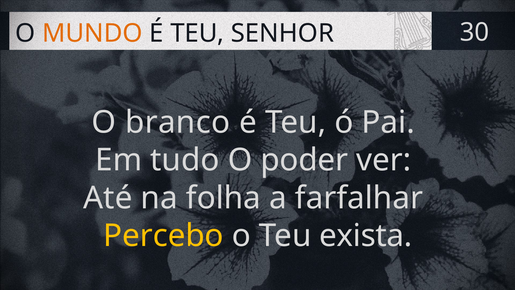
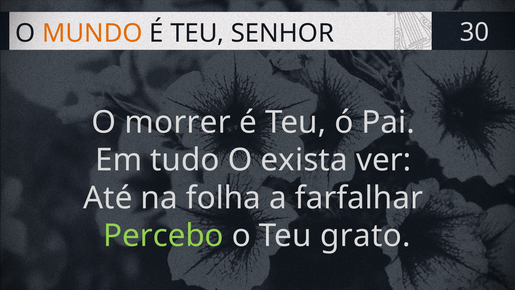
branco: branco -> morrer
poder: poder -> exista
Percebo colour: yellow -> light green
exista: exista -> grato
